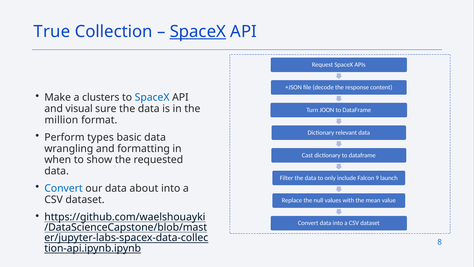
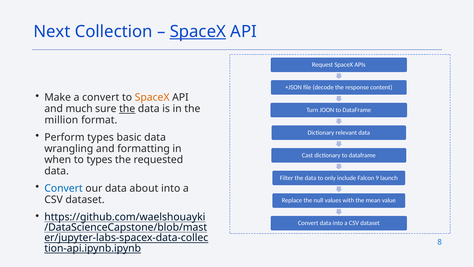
True: True -> Next
a clusters: clusters -> convert
SpaceX at (152, 97) colour: blue -> orange
visual: visual -> much
the at (127, 109) underline: none -> present
to show: show -> types
